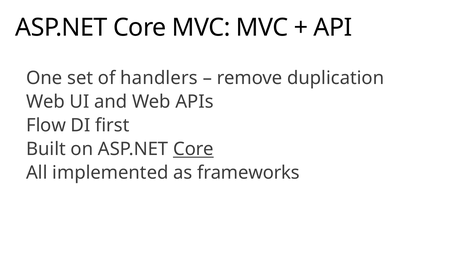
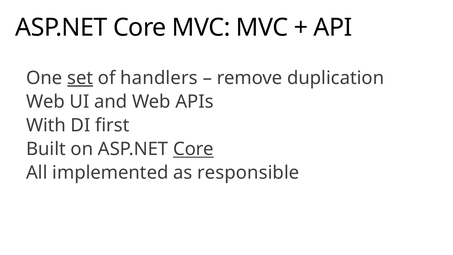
set underline: none -> present
Flow: Flow -> With
frameworks: frameworks -> responsible
